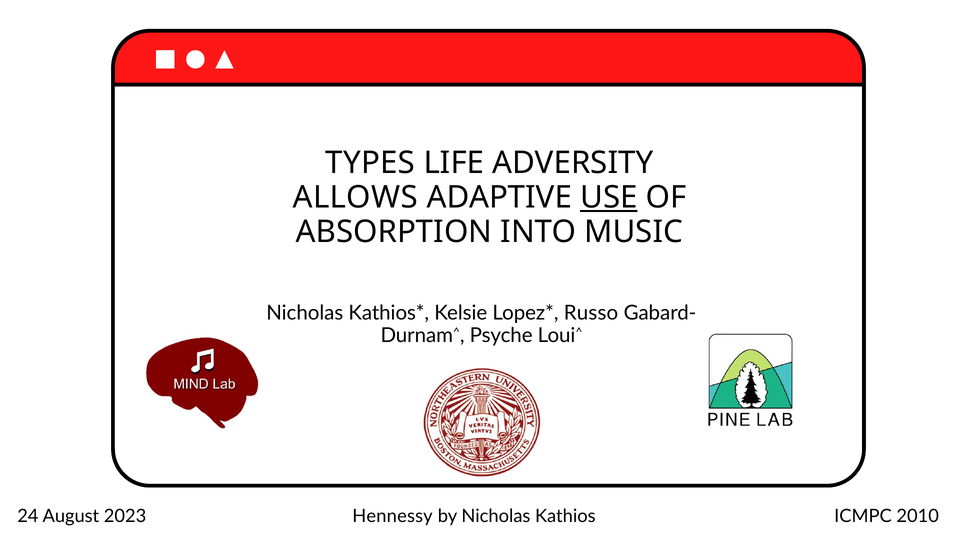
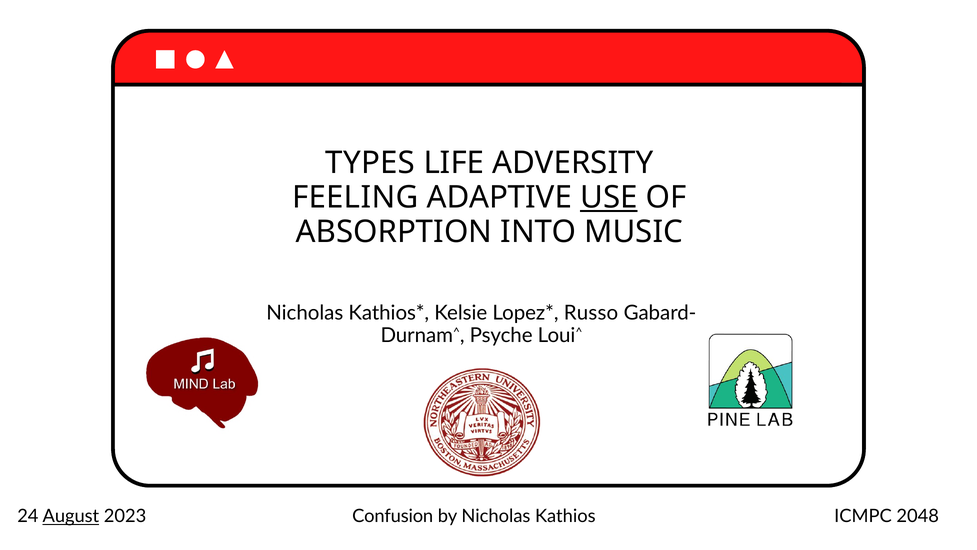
ALLOWS: ALLOWS -> FEELING
August underline: none -> present
Hennessy: Hennessy -> Confusion
2010: 2010 -> 2048
